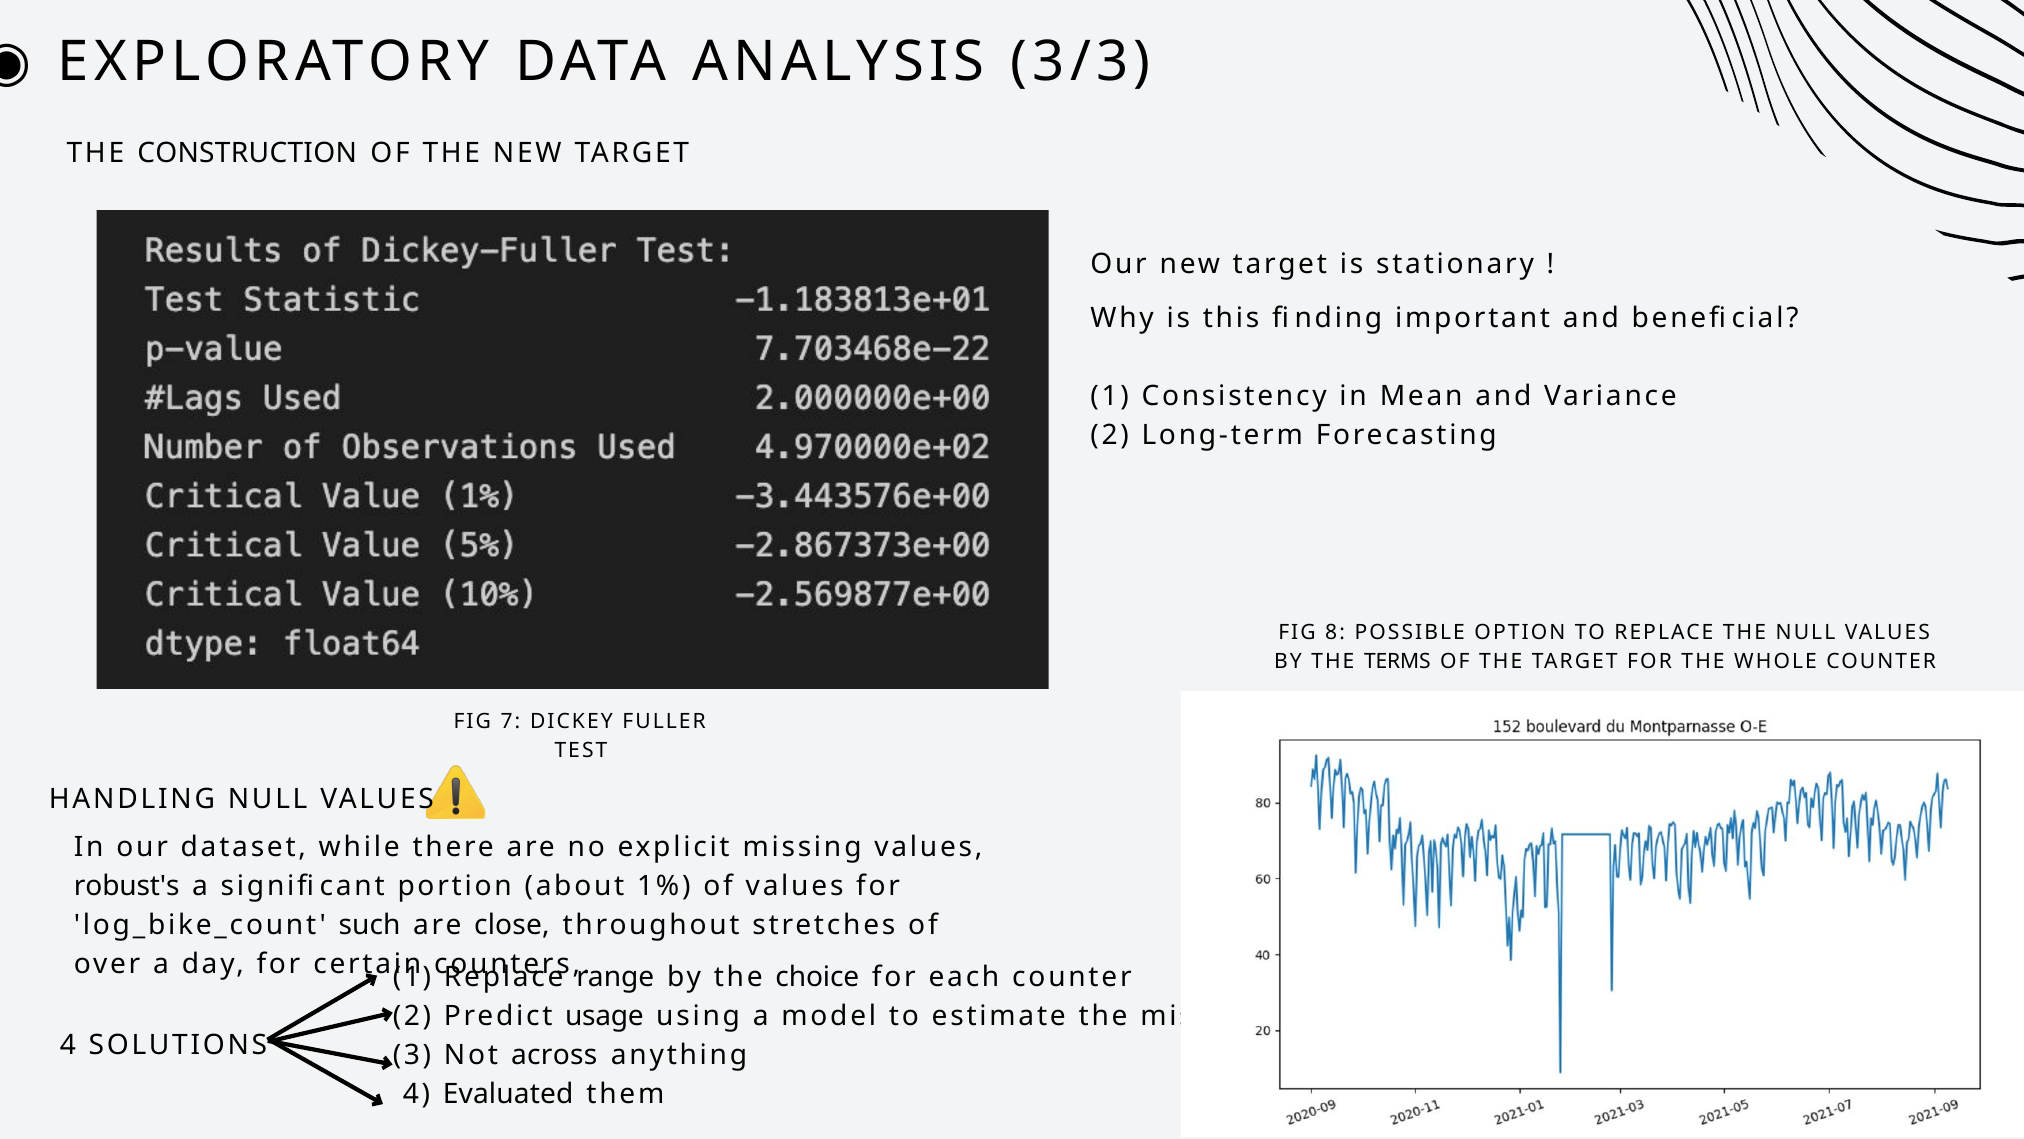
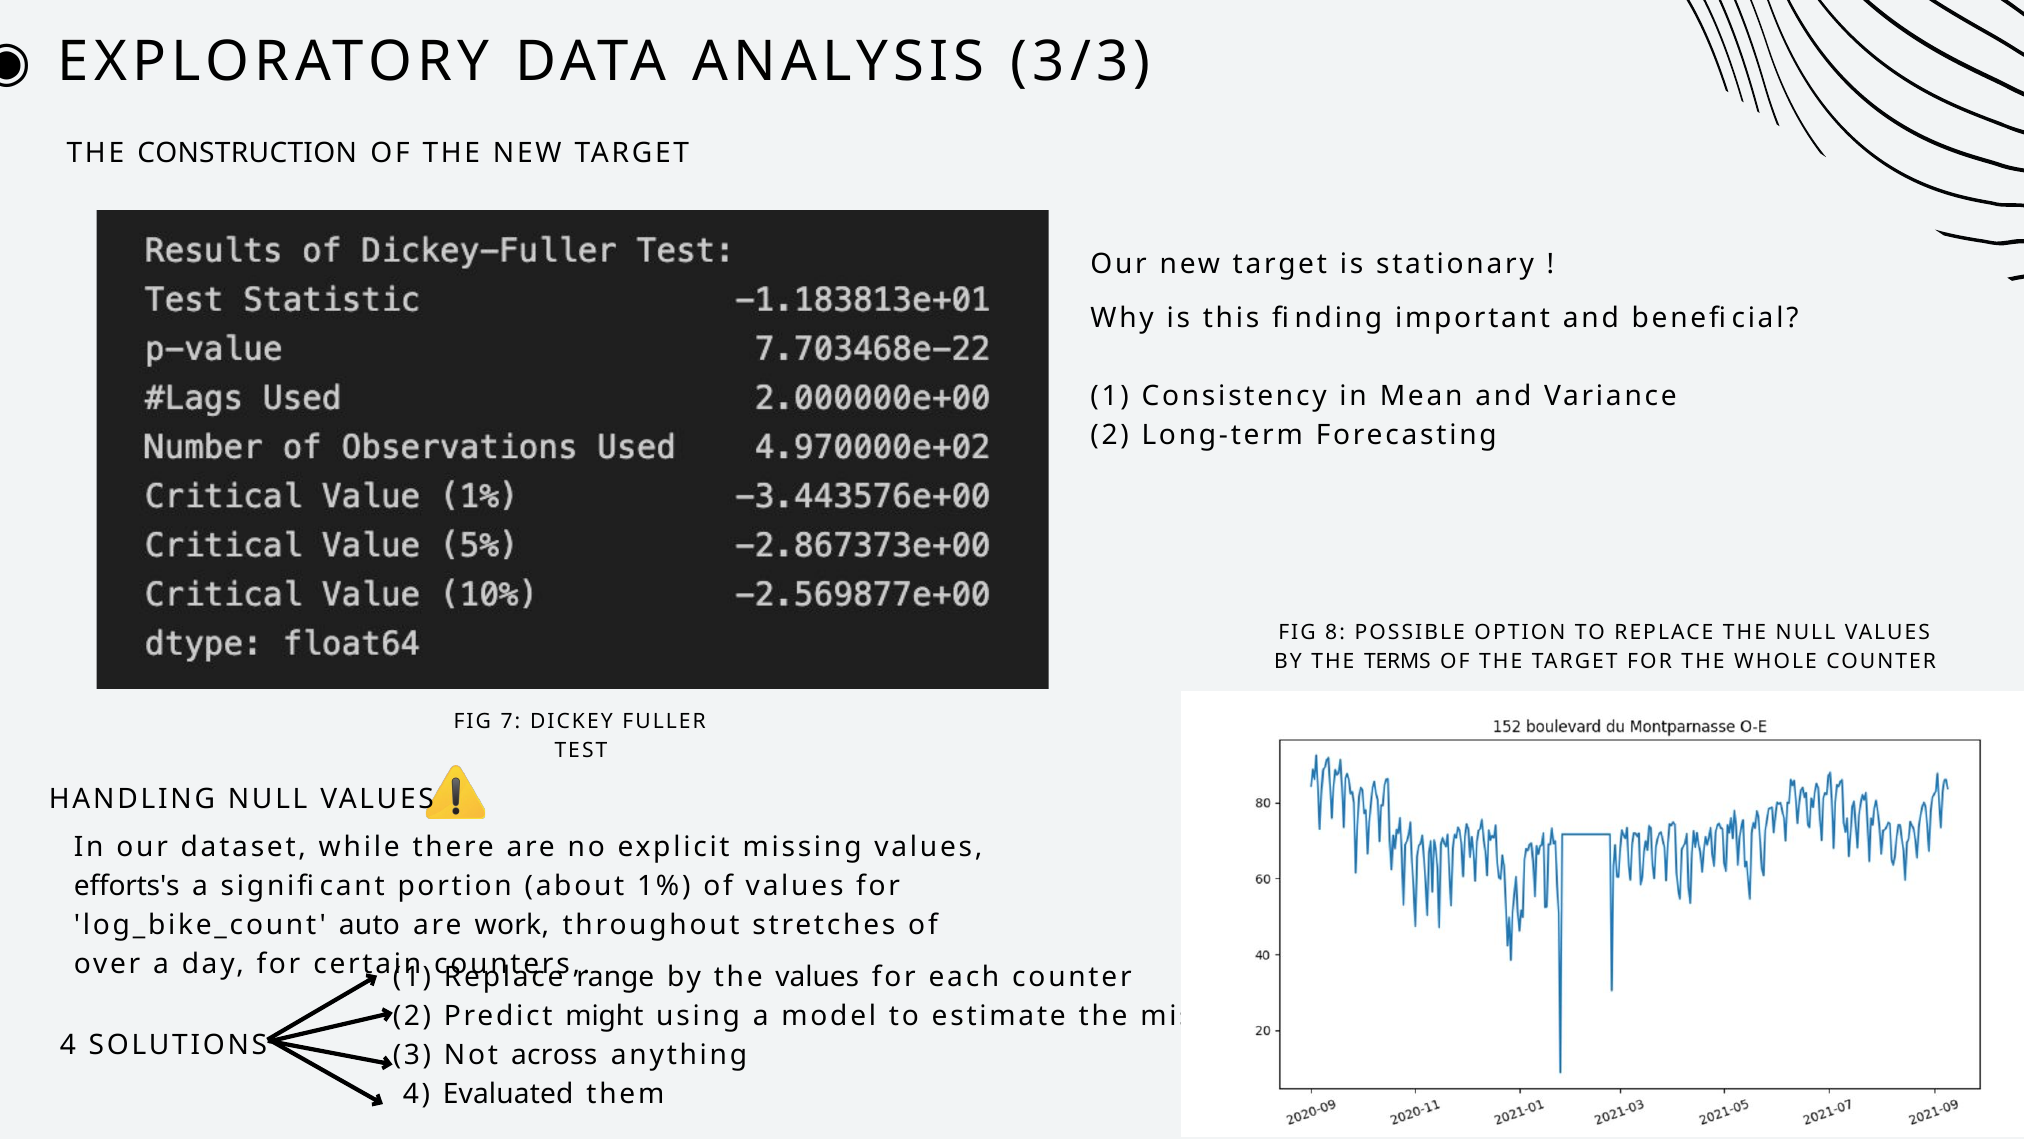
robust's: robust's -> efforts's
such: such -> auto
close: close -> work
the choice: choice -> values
usage: usage -> might
